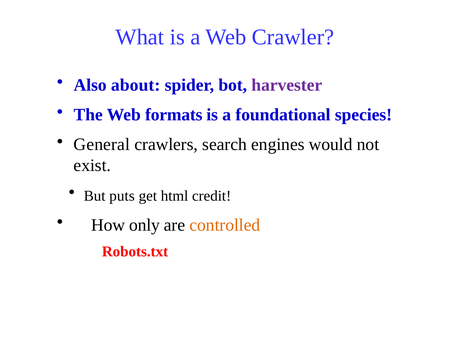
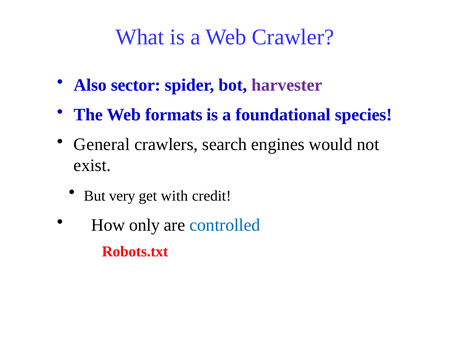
about: about -> sector
puts: puts -> very
html: html -> with
controlled colour: orange -> blue
